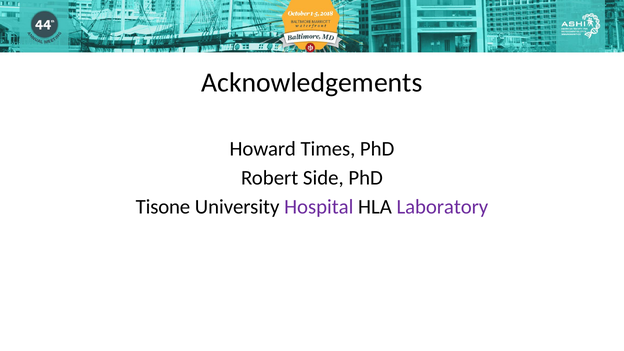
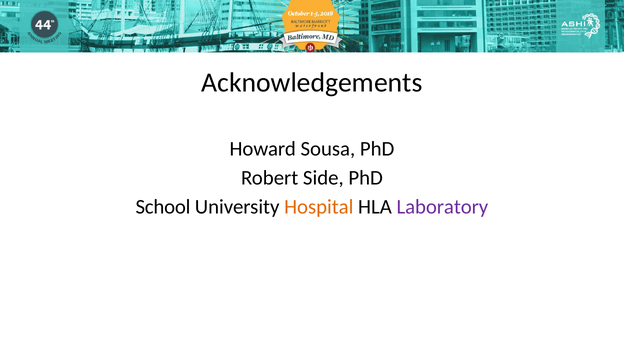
Times: Times -> Sousa
Tisone: Tisone -> School
Hospital colour: purple -> orange
